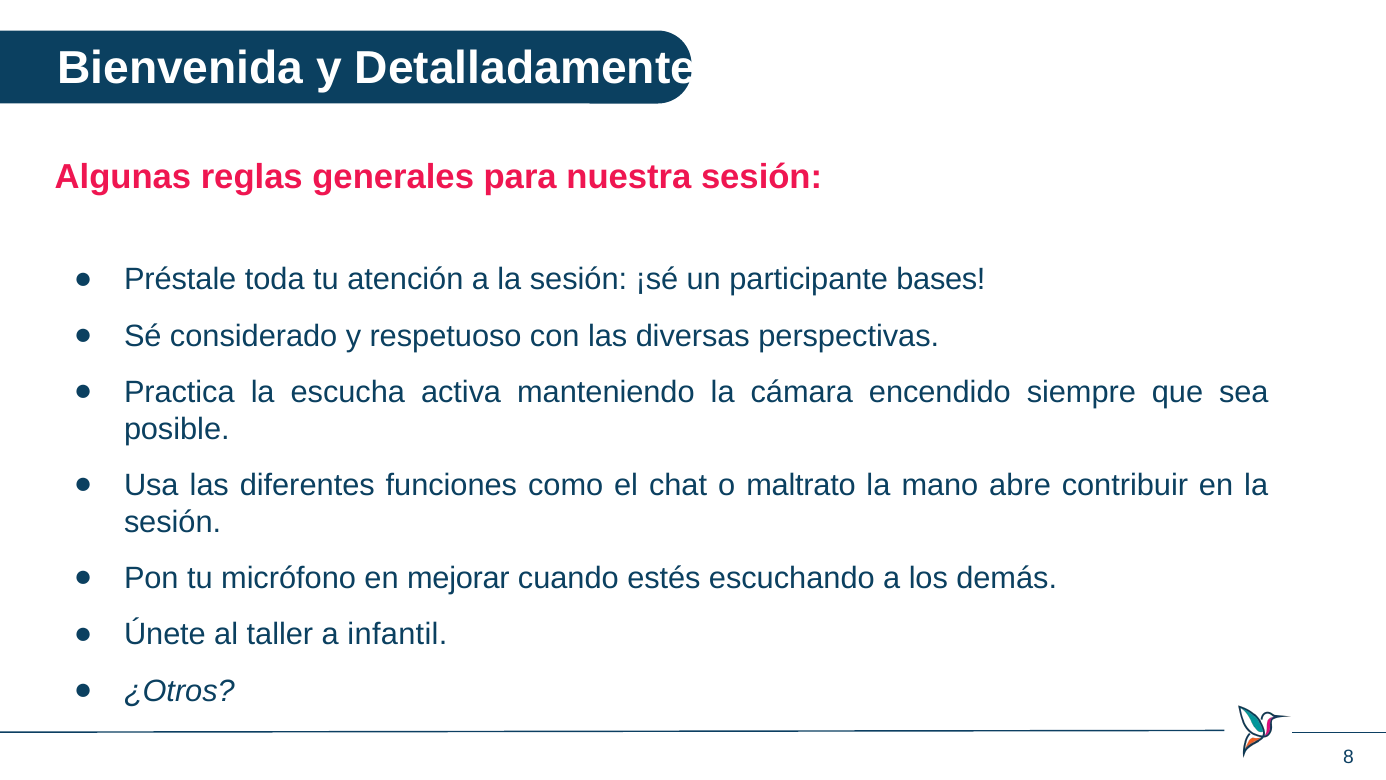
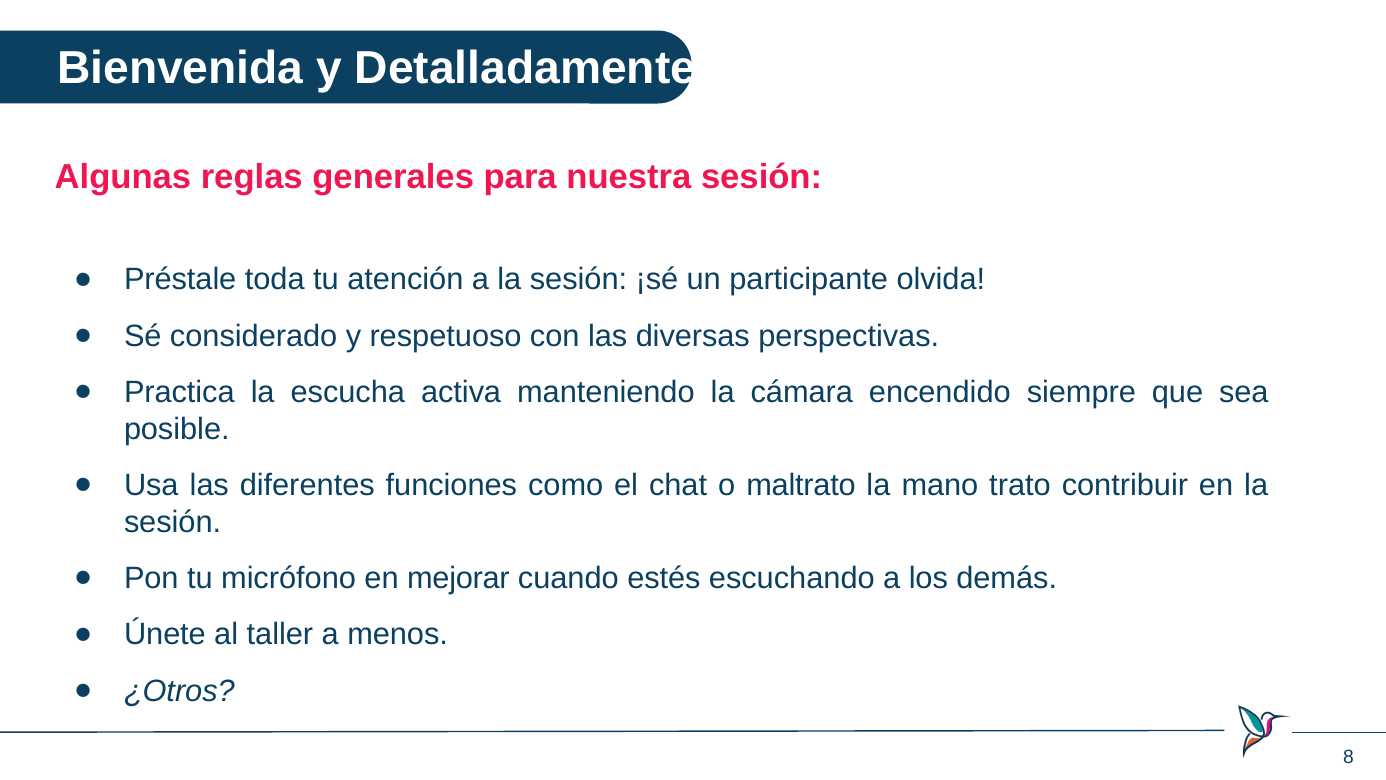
bases: bases -> olvida
abre: abre -> trato
infantil: infantil -> menos
